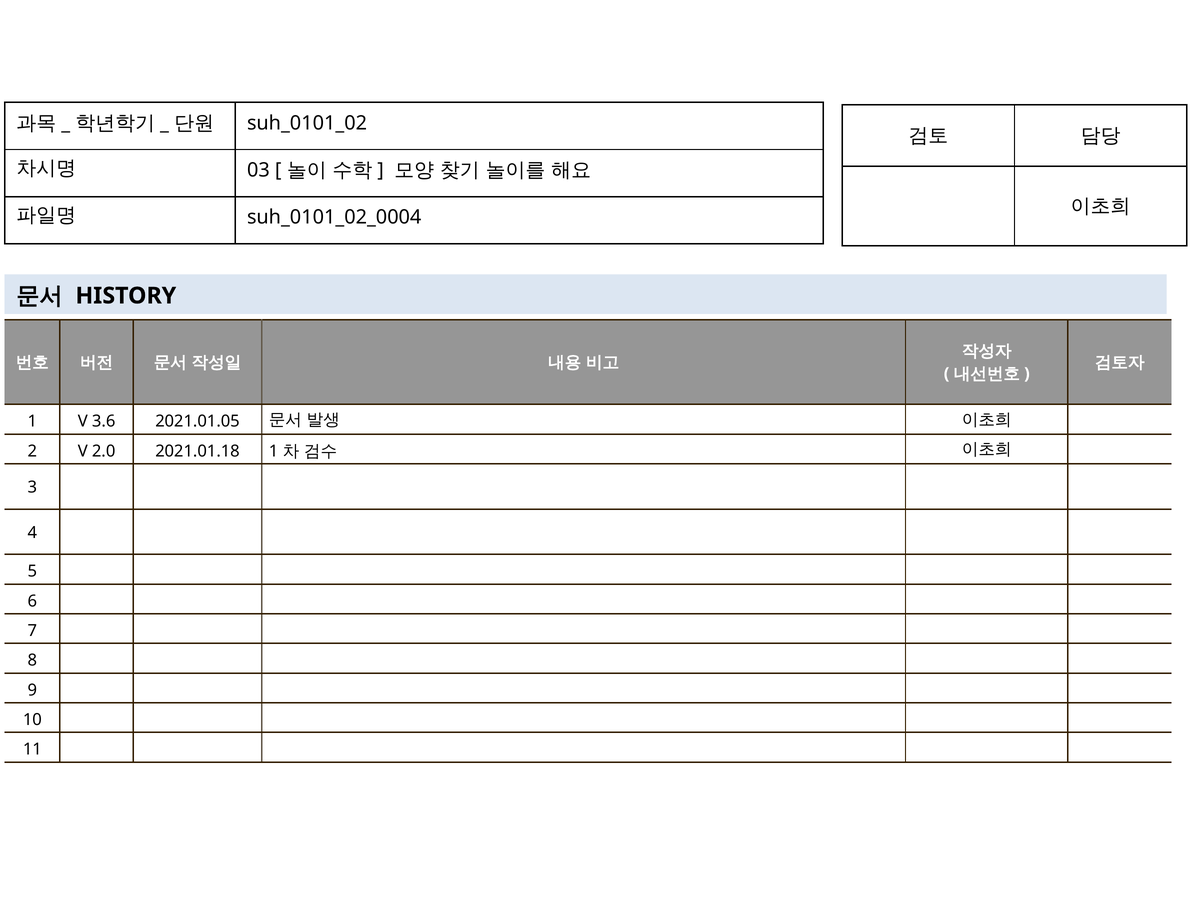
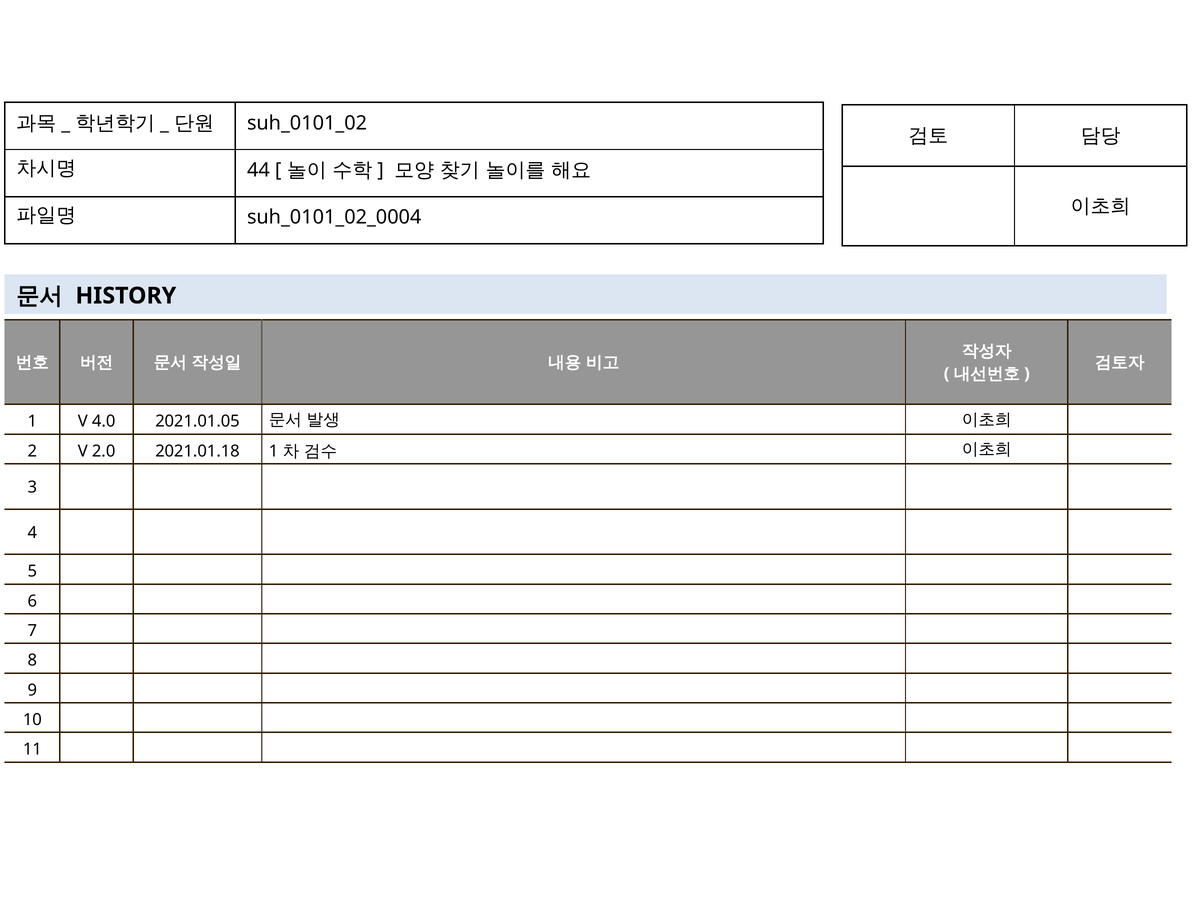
03: 03 -> 44
3.6: 3.6 -> 4.0
